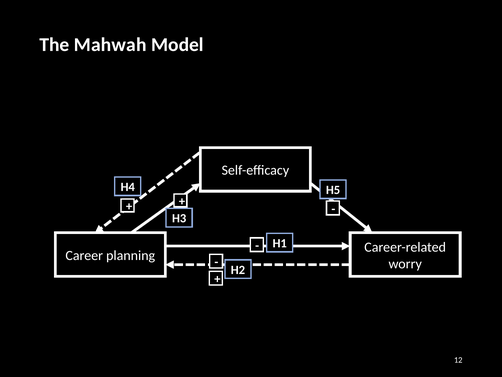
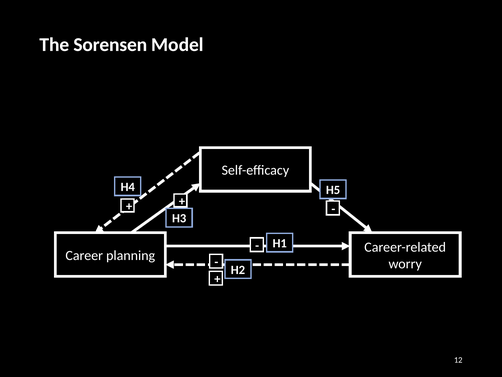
Mahwah: Mahwah -> Sorensen
